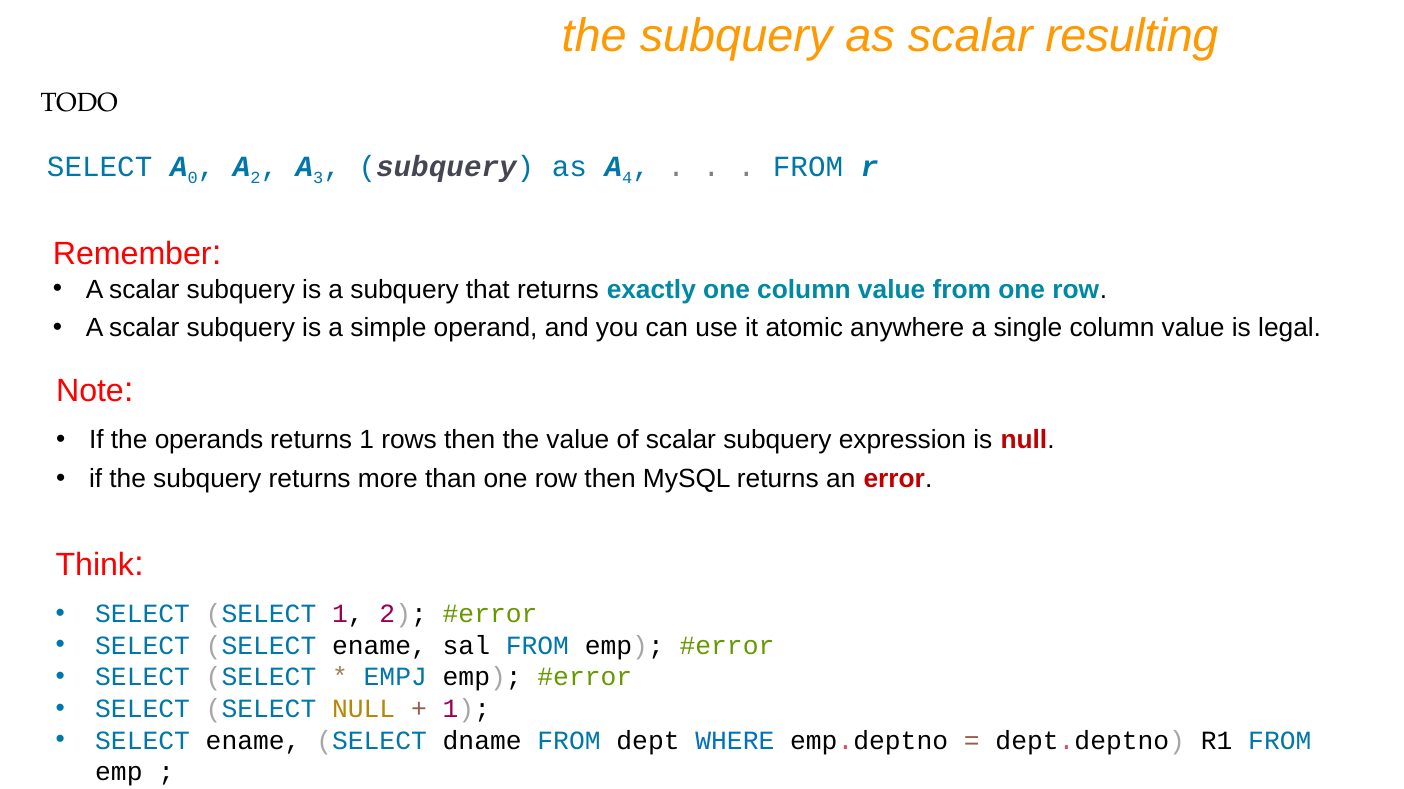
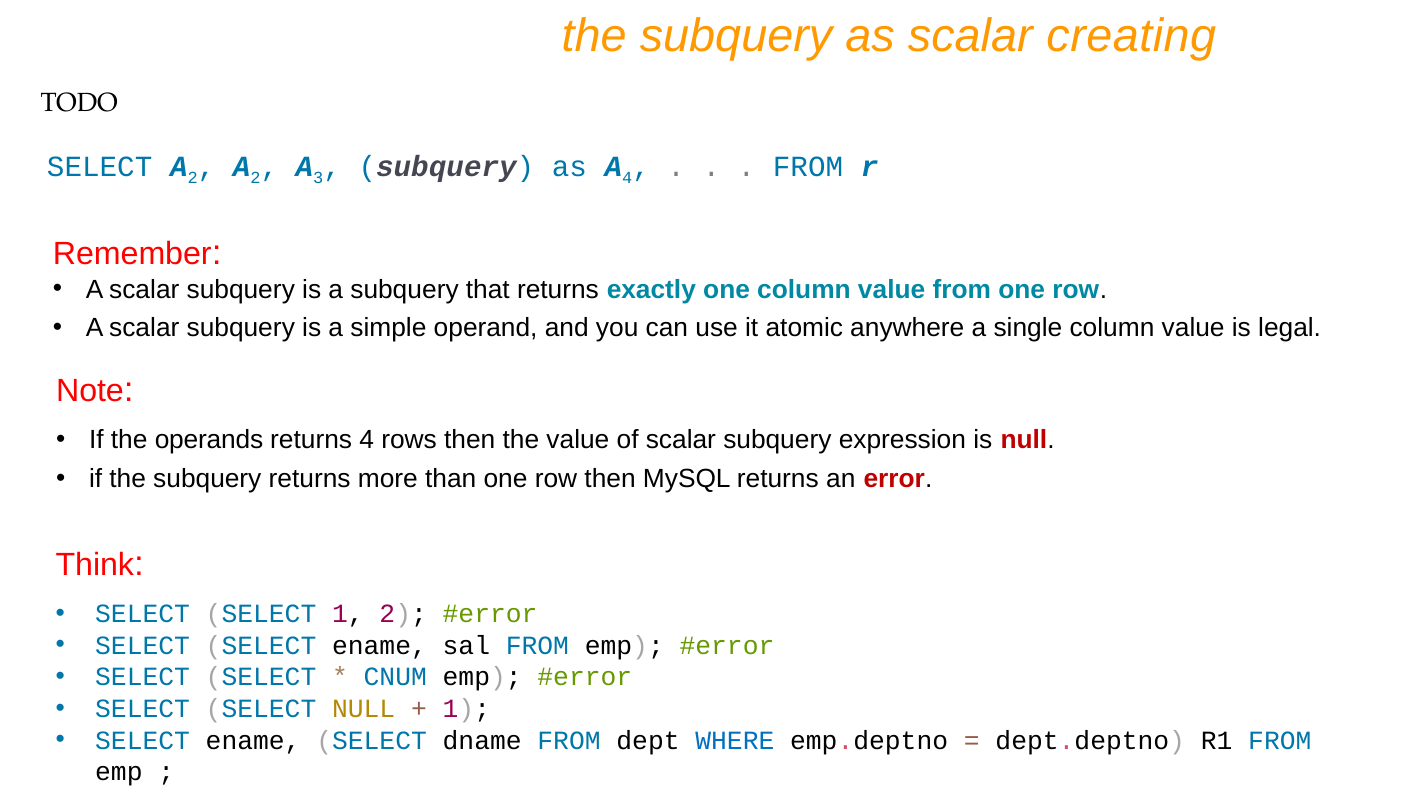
resulting: resulting -> creating
SELECT A 0: 0 -> 2
returns 1: 1 -> 4
EMPJ: EMPJ -> CNUM
